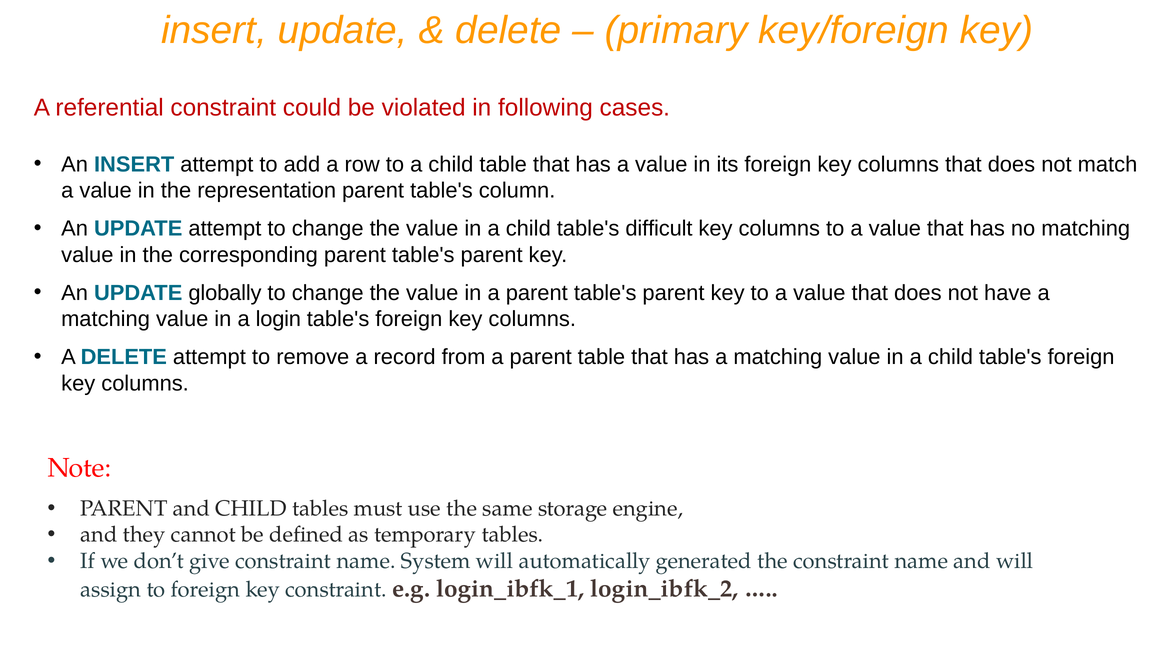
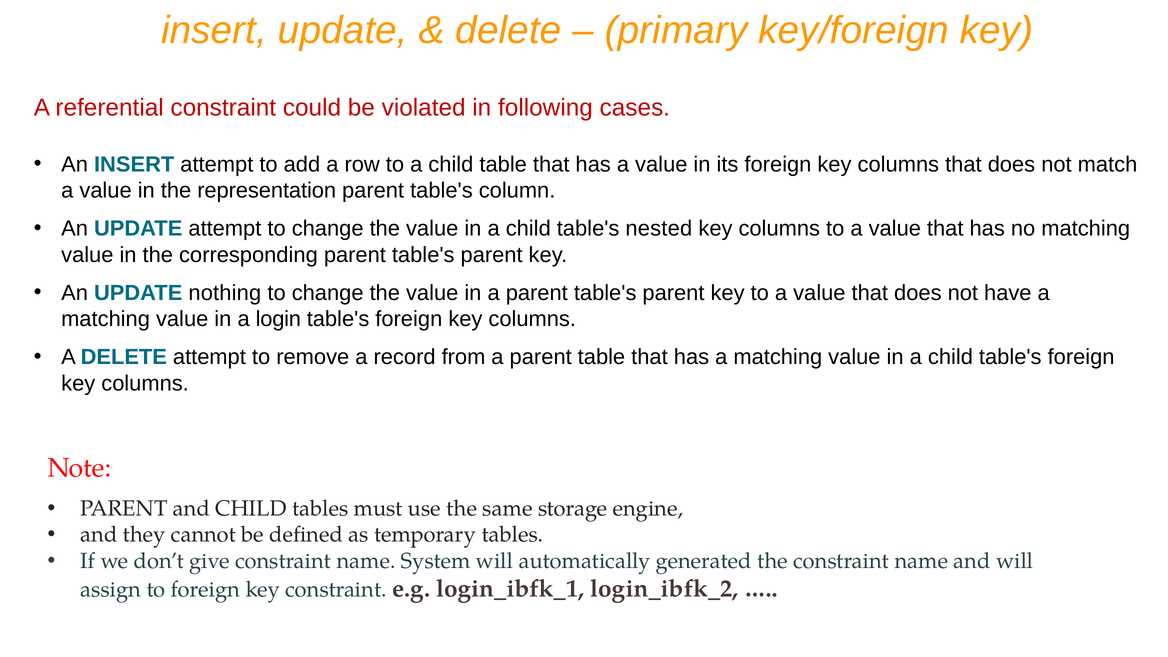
difficult: difficult -> nested
globally: globally -> nothing
